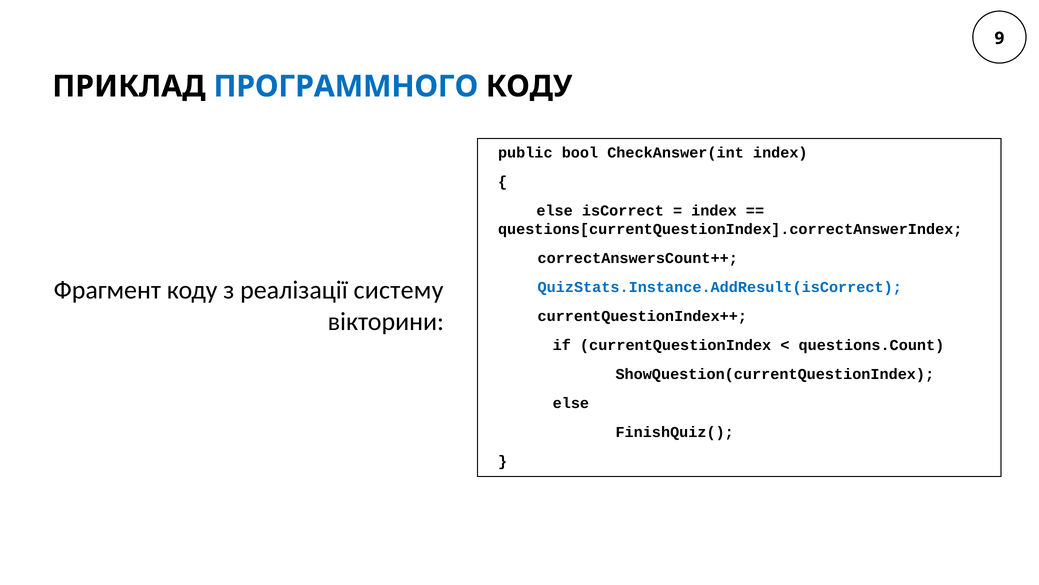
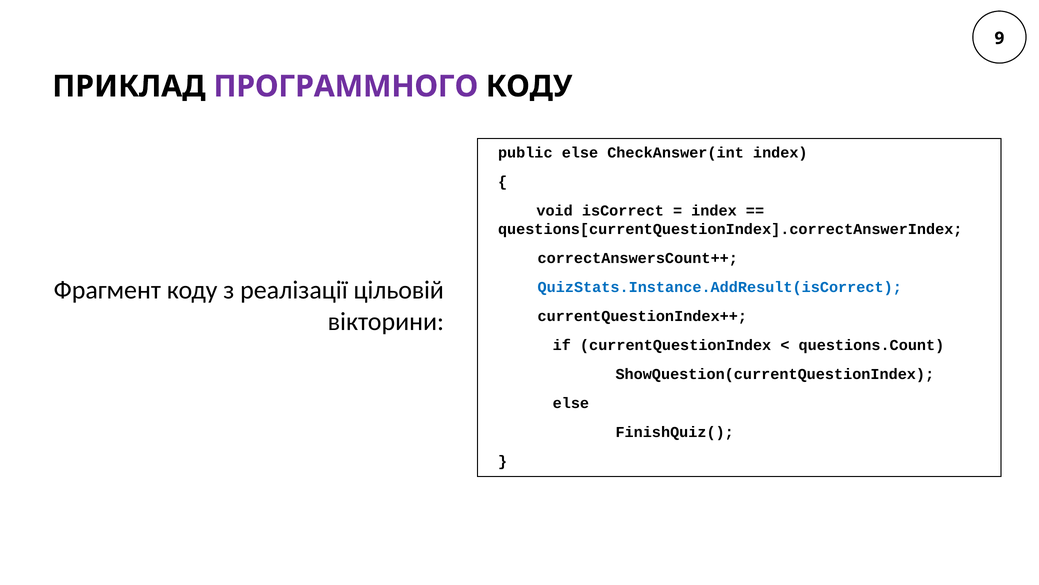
ПРОГРАММНОГО colour: blue -> purple
public bool: bool -> else
else at (555, 211): else -> void
систему: систему -> цільовій
